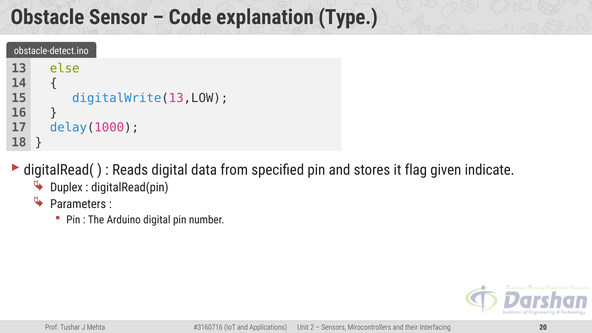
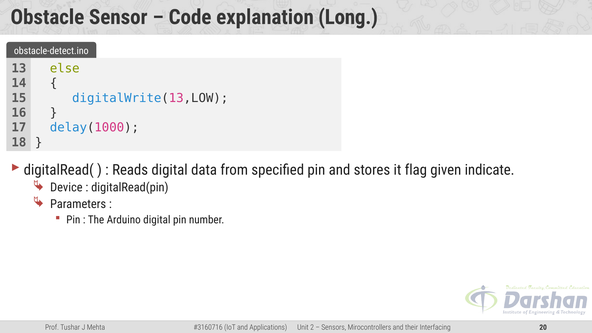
Type: Type -> Long
Duplex: Duplex -> Device
